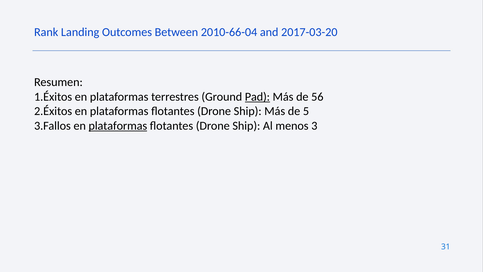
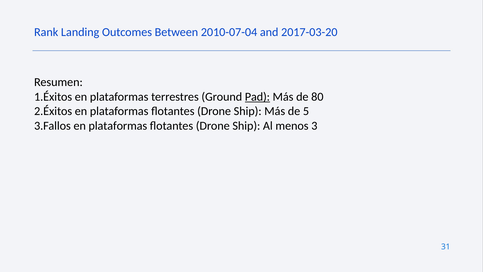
2010-66-04: 2010-66-04 -> 2010-07-04
56: 56 -> 80
plataformas at (118, 126) underline: present -> none
